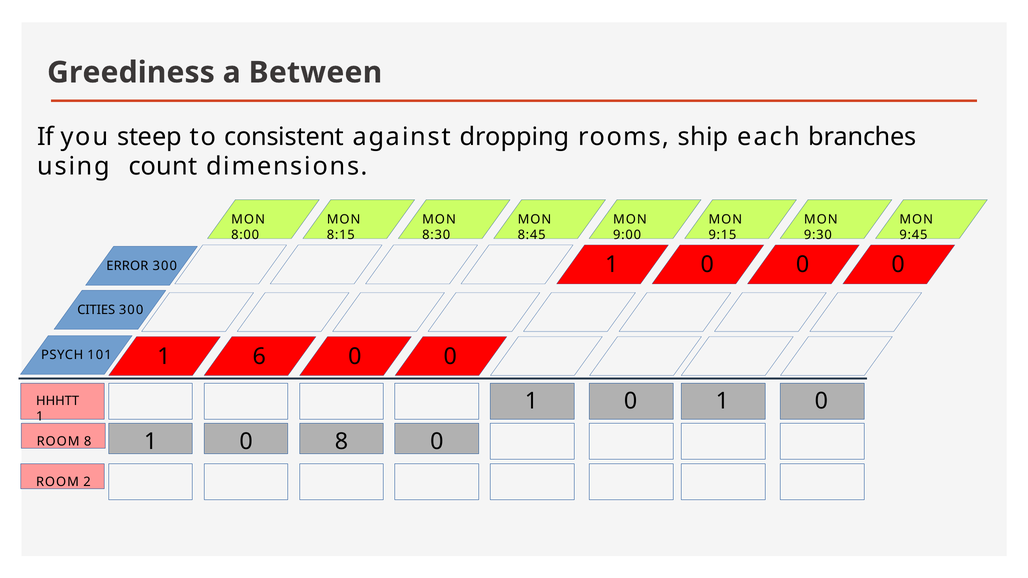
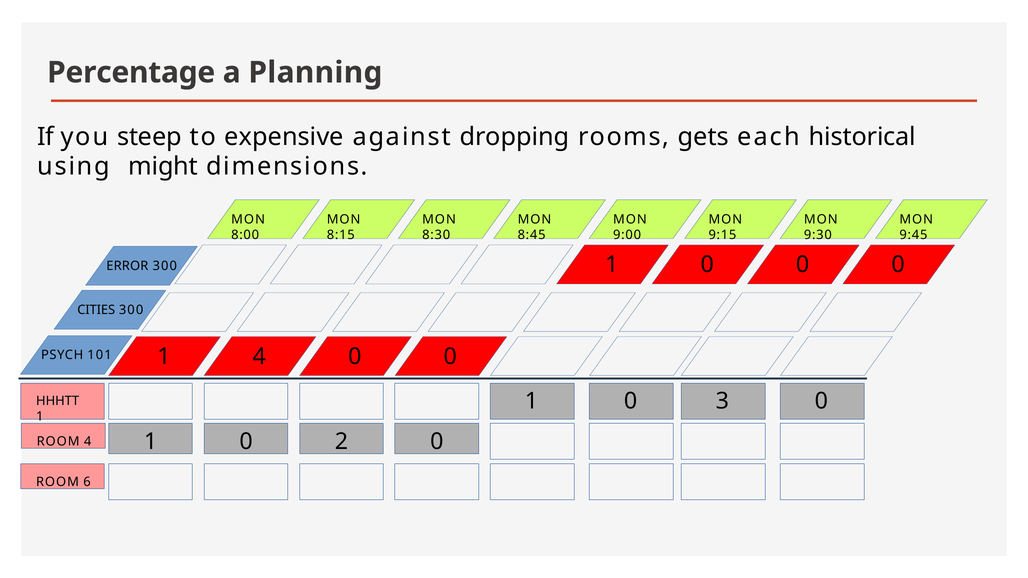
Greediness: Greediness -> Percentage
Between: Between -> Planning
consistent: consistent -> expensive
ship: ship -> gets
branches: branches -> historical
count: count -> might
1 6: 6 -> 4
1 at (722, 401): 1 -> 3
0 8: 8 -> 2
ROOM 8: 8 -> 4
2: 2 -> 6
